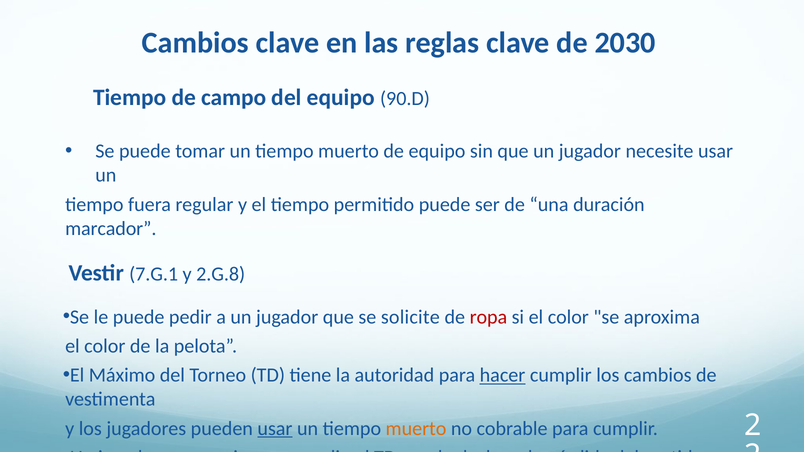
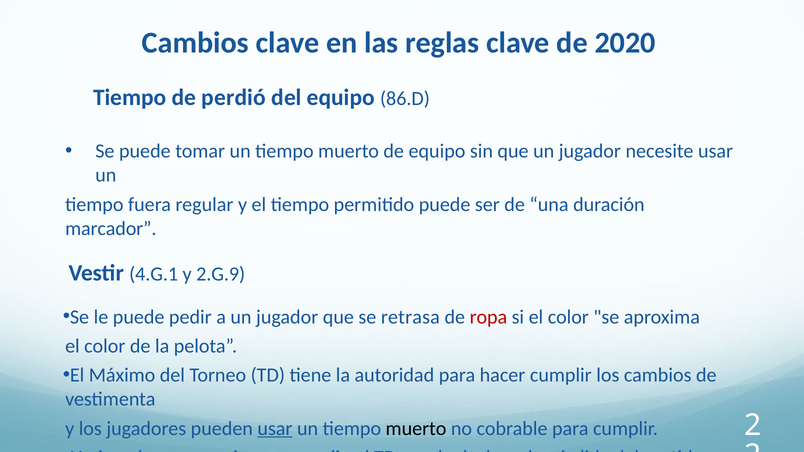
2030: 2030 -> 2020
campo: campo -> perdió
90.D: 90.D -> 86.D
7.G.1: 7.G.1 -> 4.G.1
2.G.8: 2.G.8 -> 2.G.9
solicite: solicite -> retrasa
hacer underline: present -> none
muerto at (416, 429) colour: orange -> black
